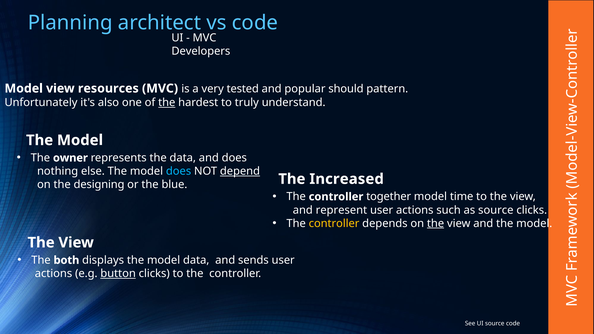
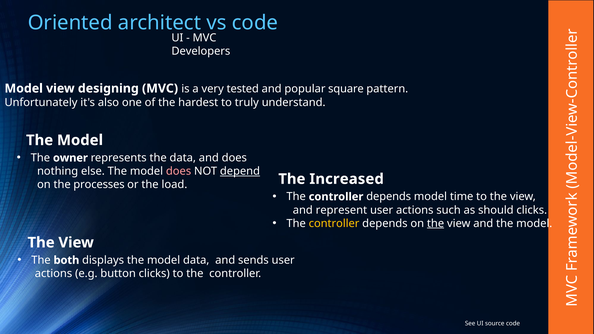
Planning: Planning -> Oriented
resources: resources -> designing
should: should -> square
the at (167, 102) underline: present -> none
does at (179, 171) colour: light blue -> pink
designing: designing -> processes
blue: blue -> load
together at (389, 197): together -> depends
as source: source -> should
button underline: present -> none
